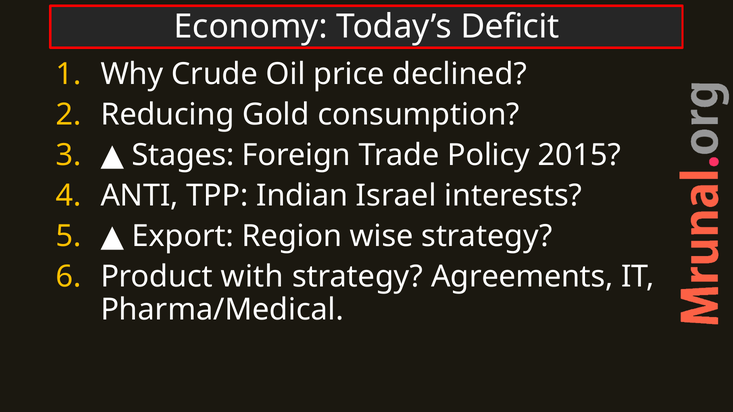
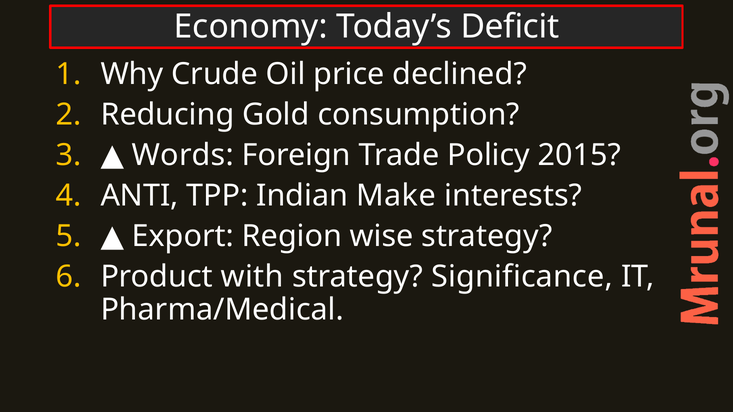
Stages: Stages -> Words
Israel: Israel -> Make
Agreements: Agreements -> Significance
